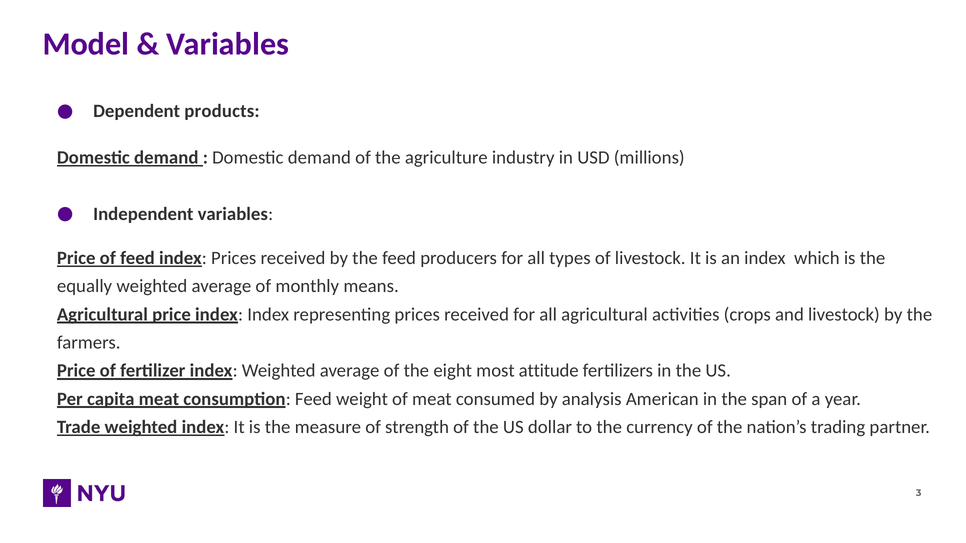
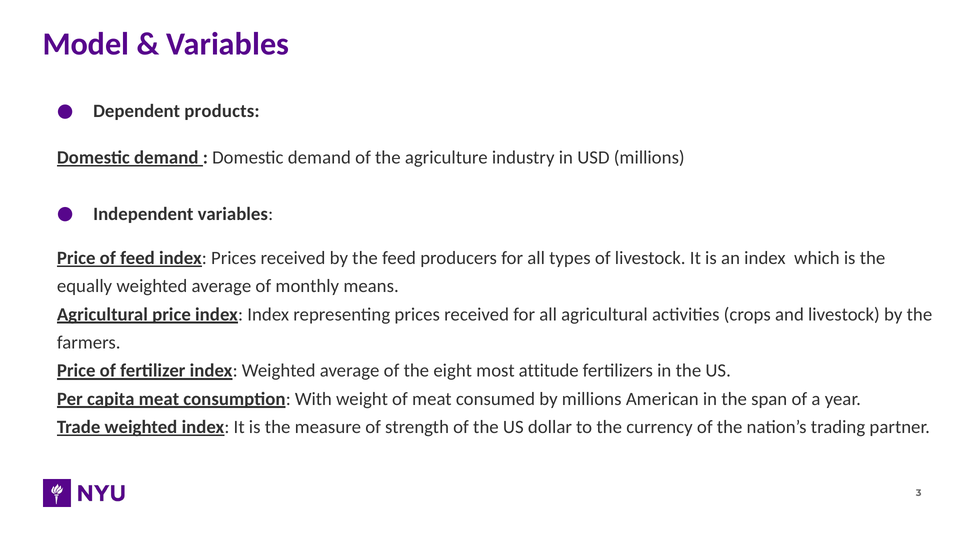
consumption Feed: Feed -> With
by analysis: analysis -> millions
